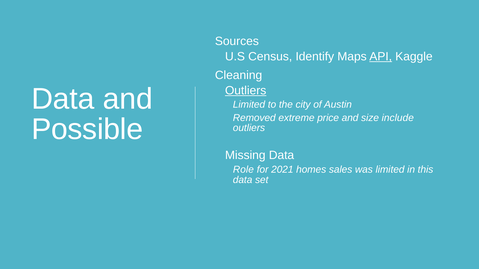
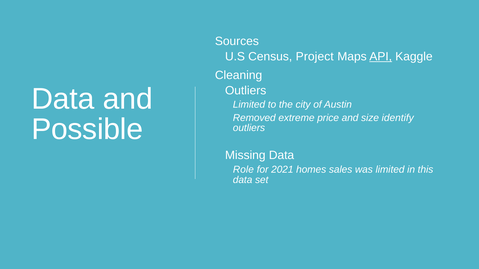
Identify: Identify -> Project
Outliers at (246, 91) underline: present -> none
include: include -> identify
